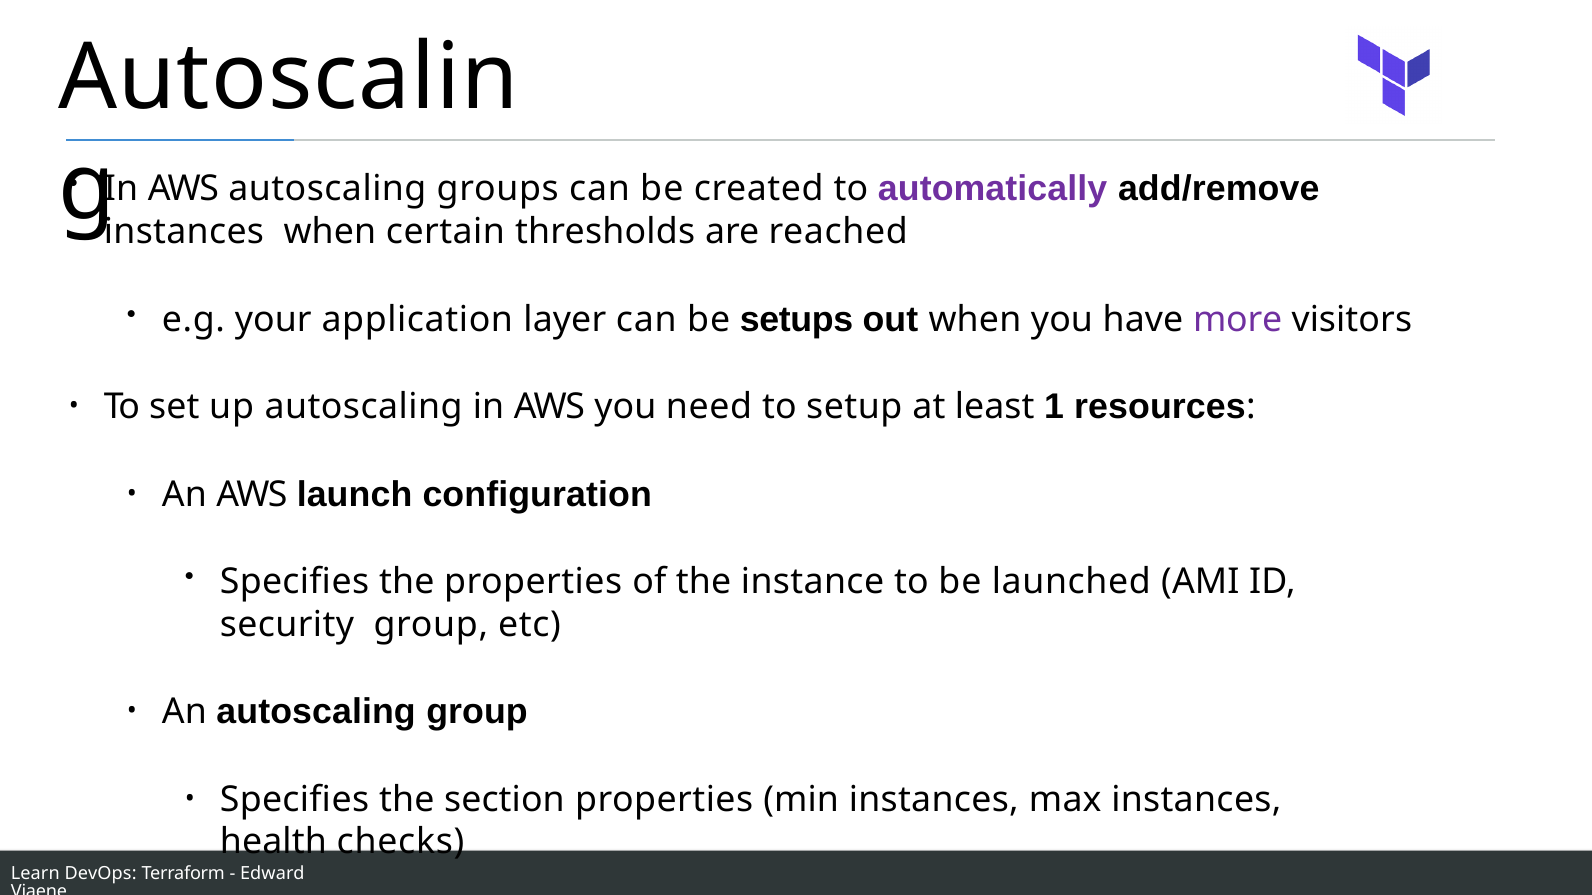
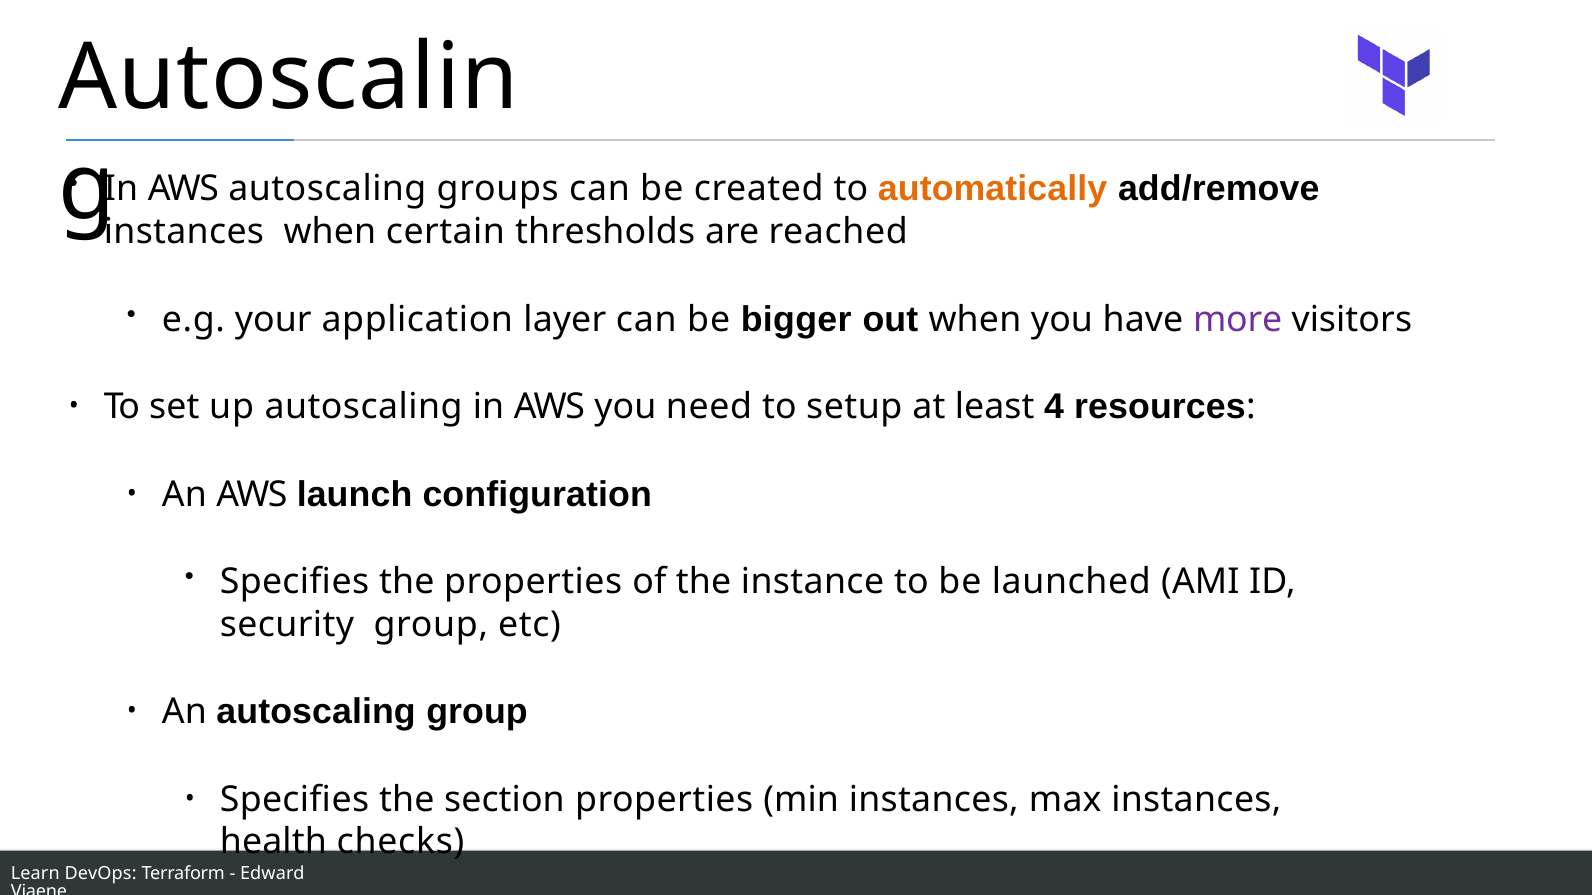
automatically colour: purple -> orange
setups: setups -> bigger
1: 1 -> 4
